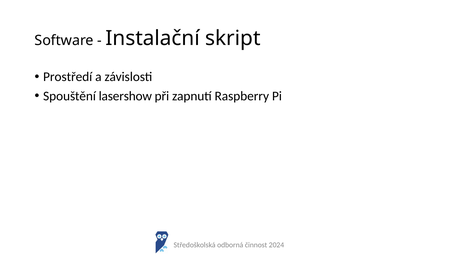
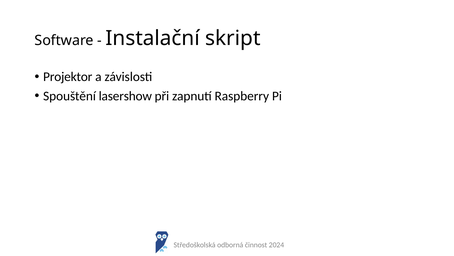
Prostředí: Prostředí -> Projektor
